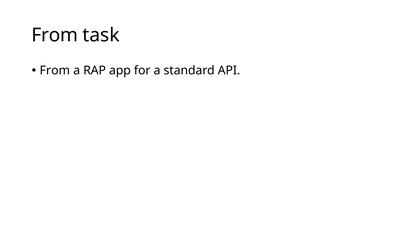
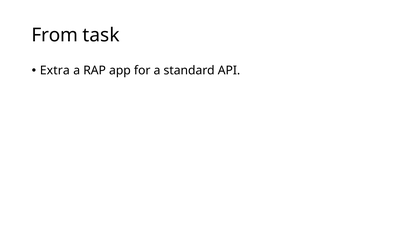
From at (55, 71): From -> Extra
